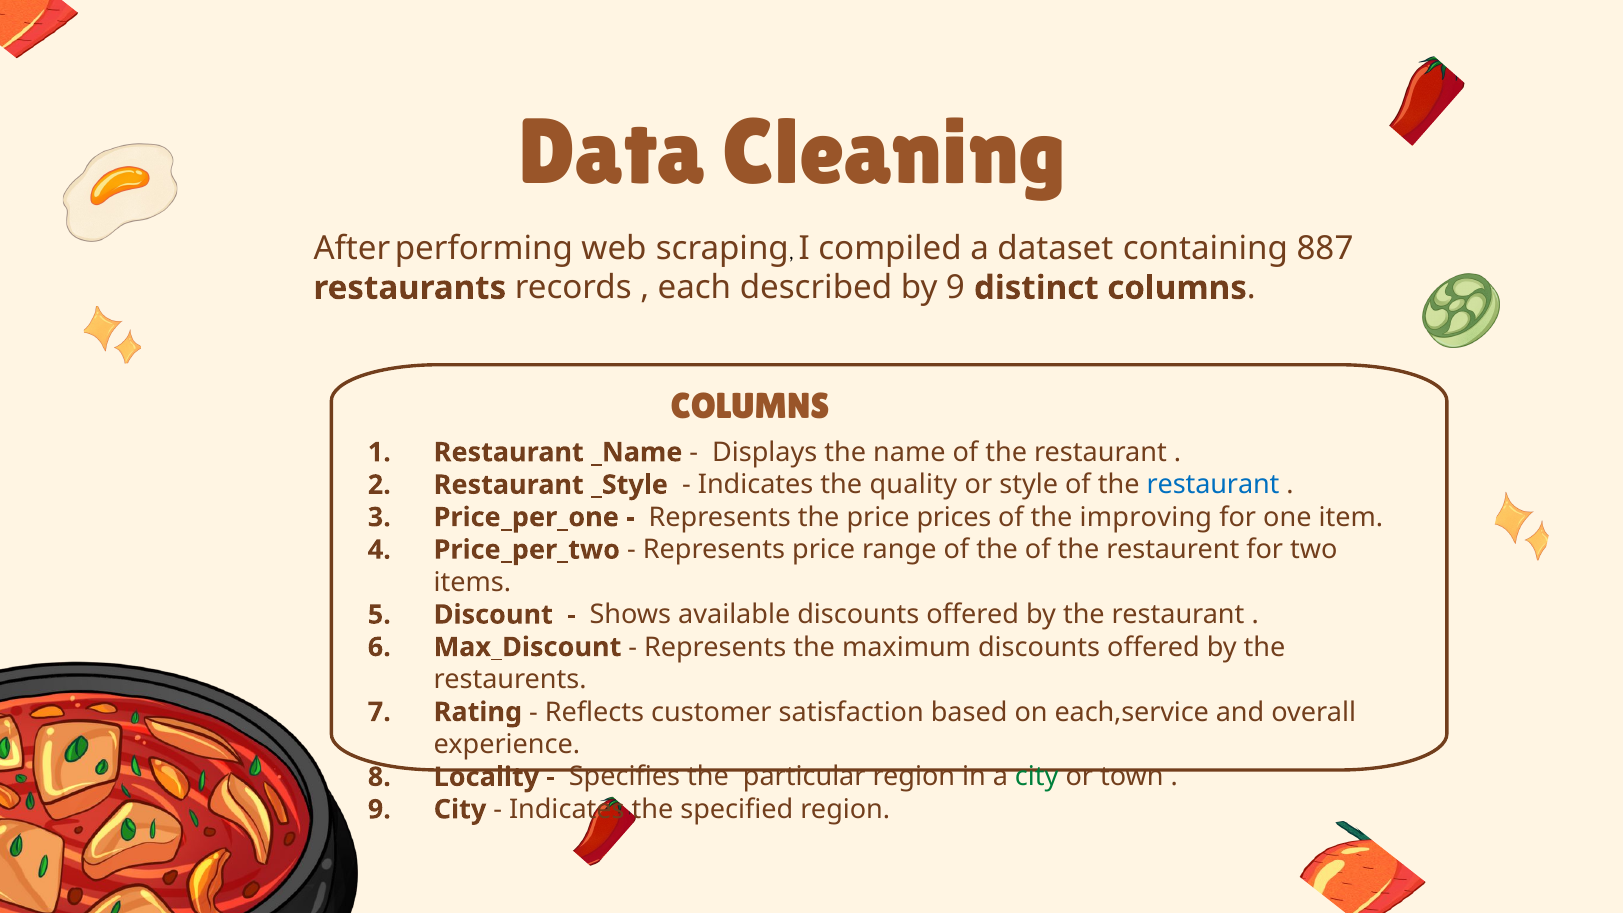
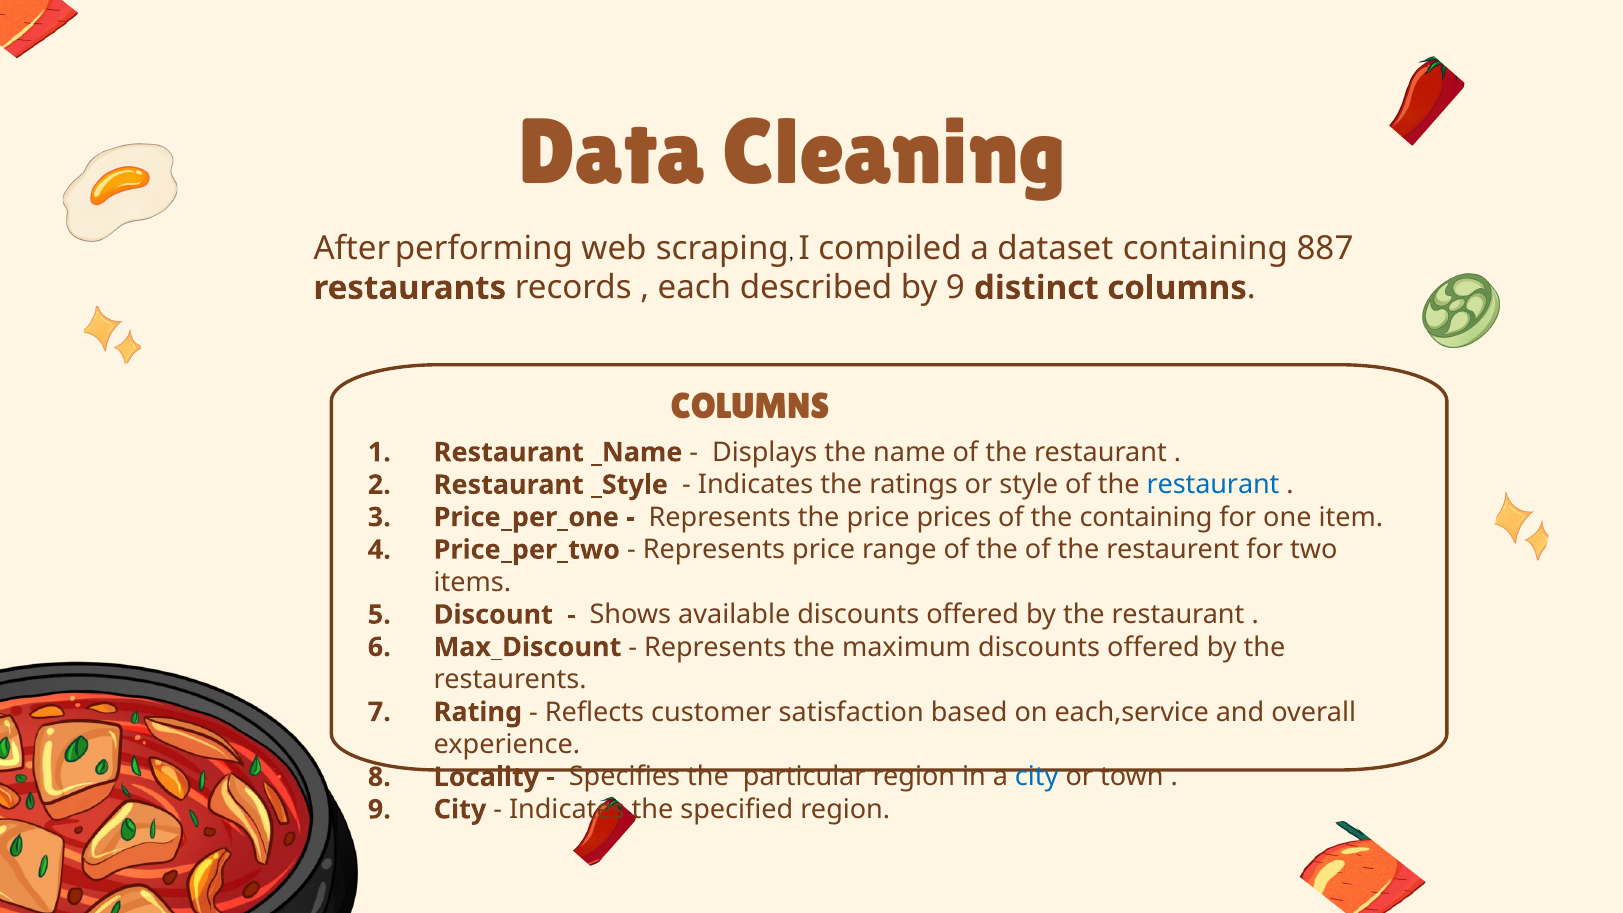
quality: quality -> ratings
the improving: improving -> containing
city at (1037, 777) colour: green -> blue
